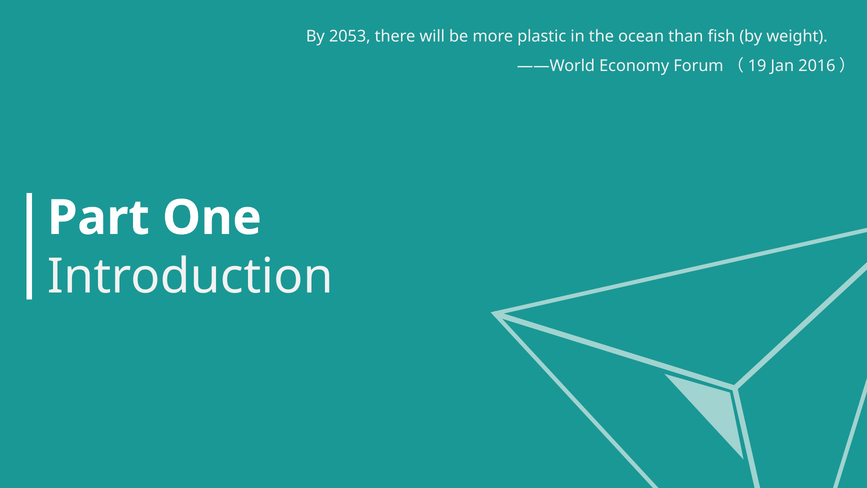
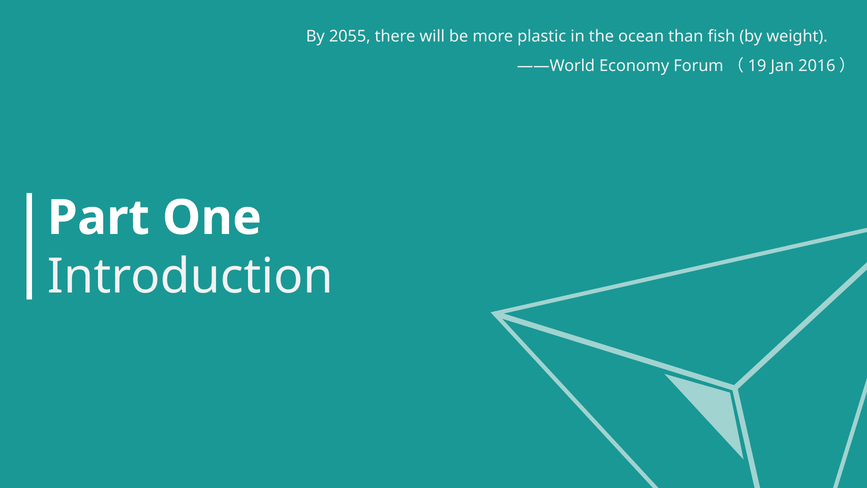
2053: 2053 -> 2055
